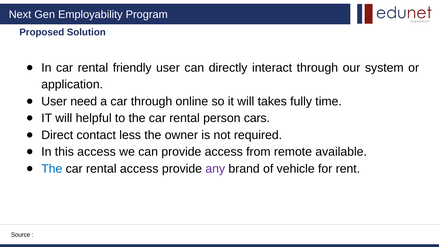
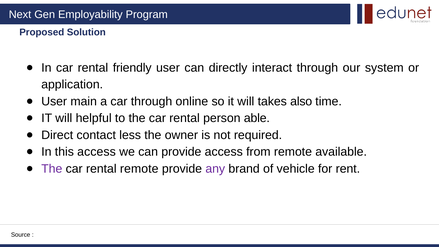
need: need -> main
fully: fully -> also
cars: cars -> able
The at (52, 169) colour: blue -> purple
rental access: access -> remote
